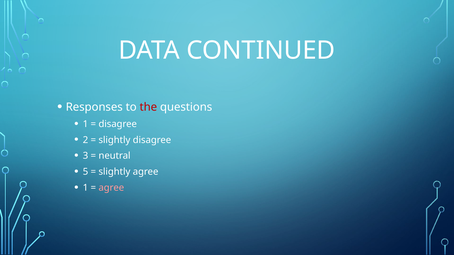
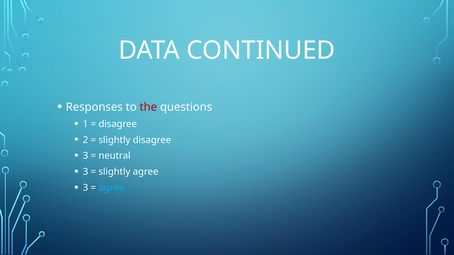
5 at (85, 172): 5 -> 3
1 at (85, 188): 1 -> 3
agree at (111, 188) colour: pink -> light blue
